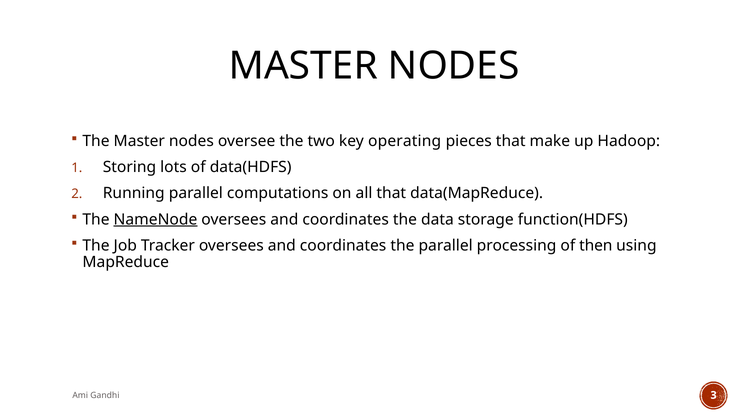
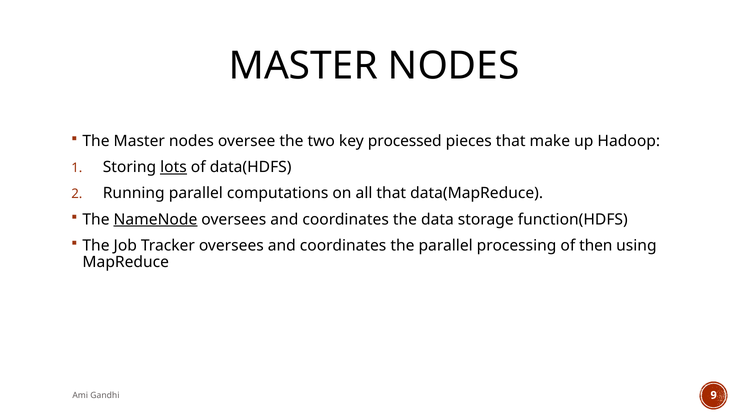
operating: operating -> processed
lots underline: none -> present
3: 3 -> 9
